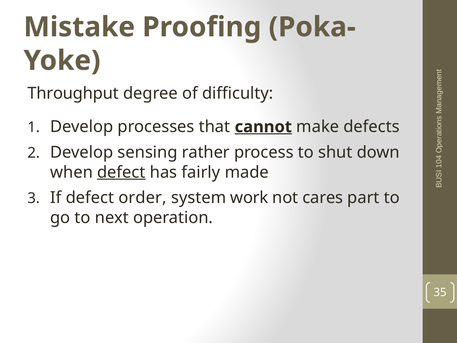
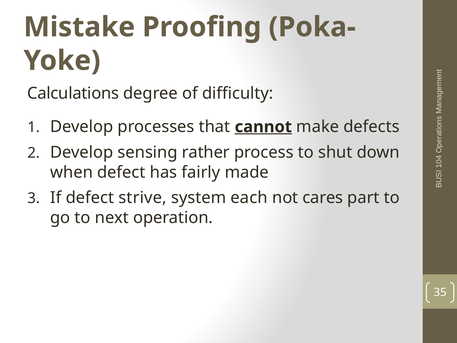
Throughput: Throughput -> Calculations
defect at (121, 172) underline: present -> none
order: order -> strive
work: work -> each
